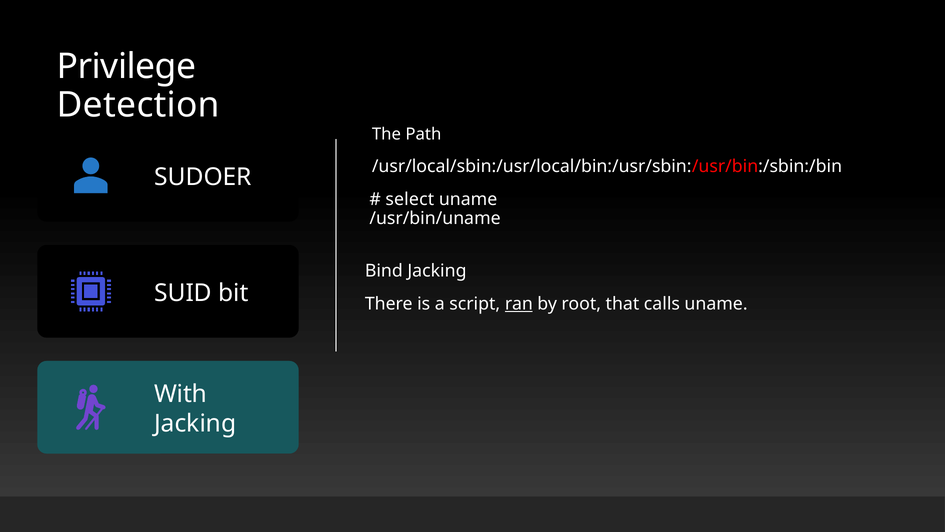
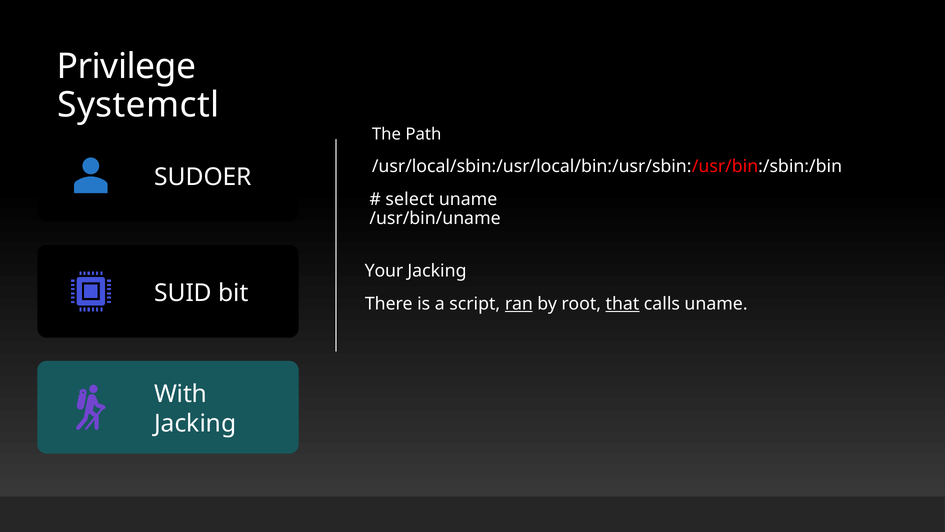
Detection: Detection -> Systemctl
Bind: Bind -> Your
that underline: none -> present
